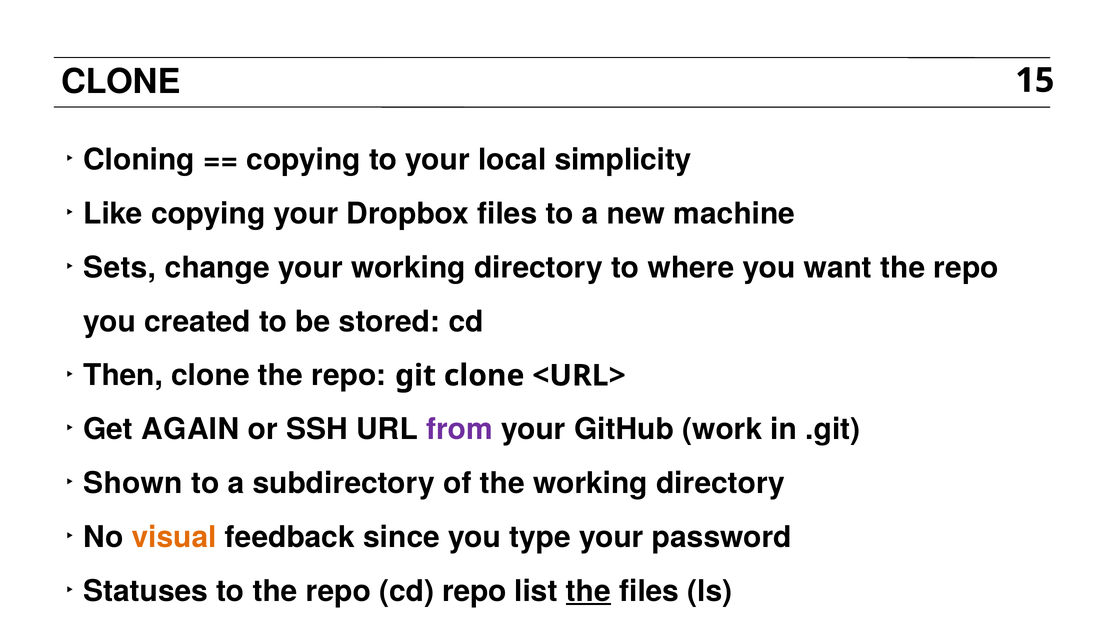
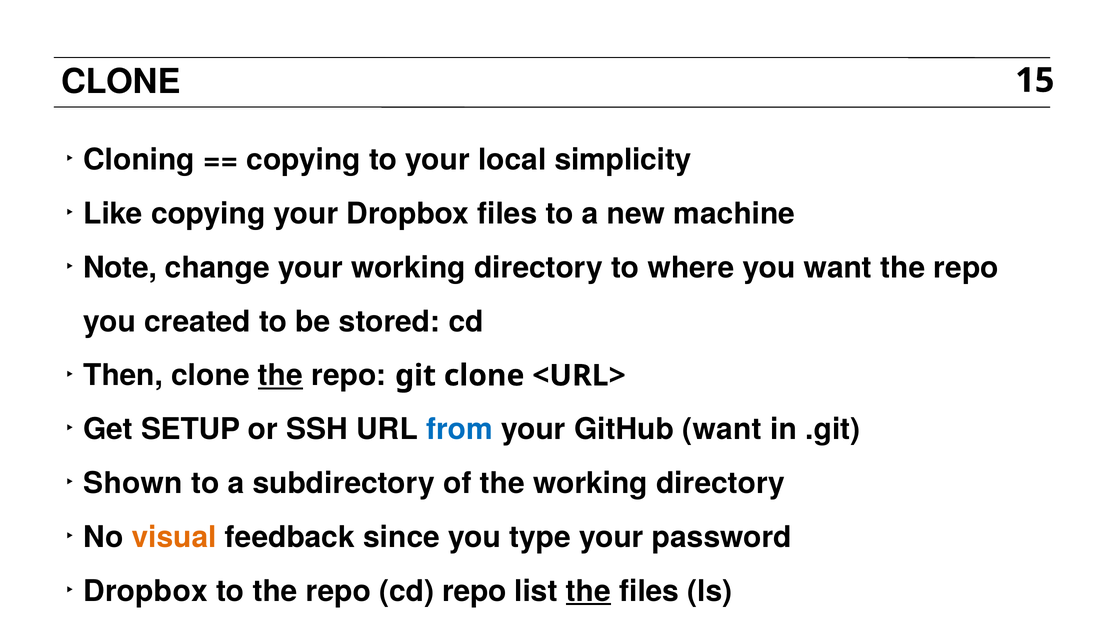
Sets: Sets -> Note
the at (280, 376) underline: none -> present
AGAIN: AGAIN -> SETUP
from colour: purple -> blue
GitHub work: work -> want
Statuses at (146, 591): Statuses -> Dropbox
